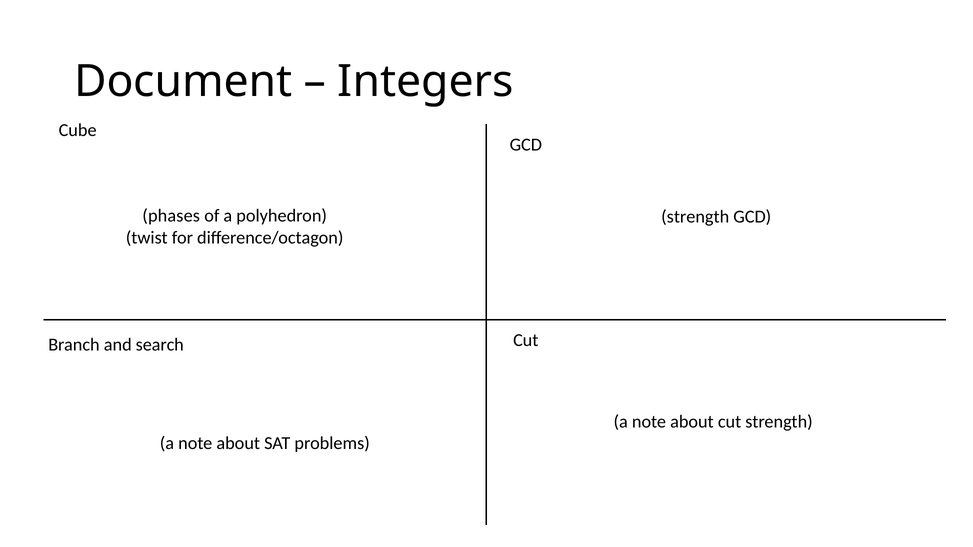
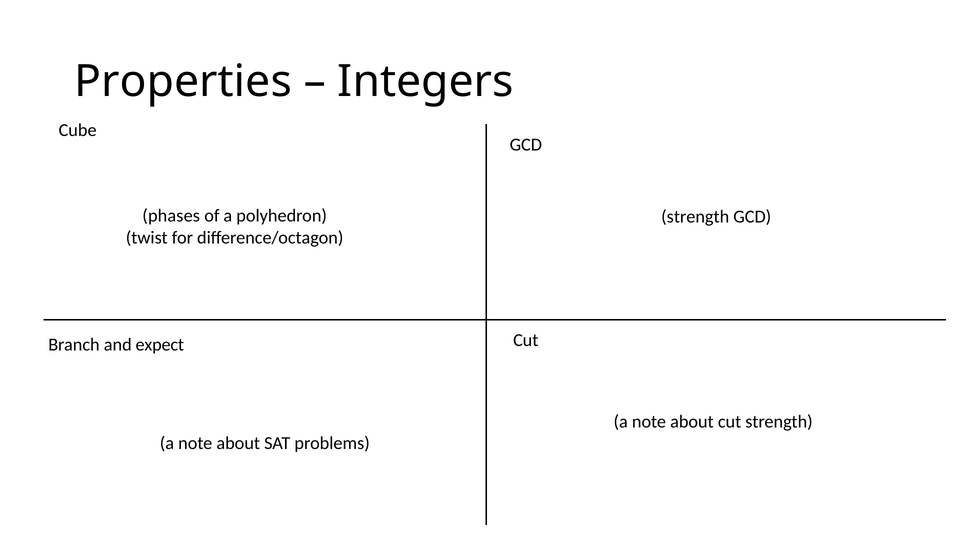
Document: Document -> Properties
search: search -> expect
